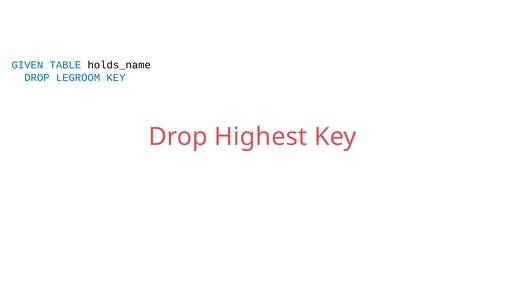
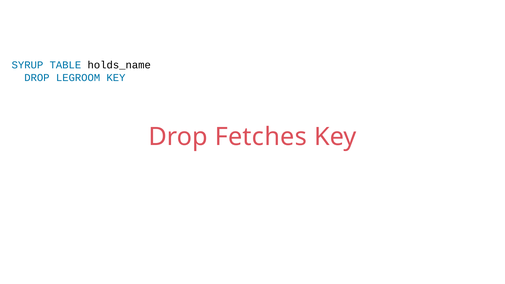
GIVEN: GIVEN -> SYRUP
Highest: Highest -> Fetches
